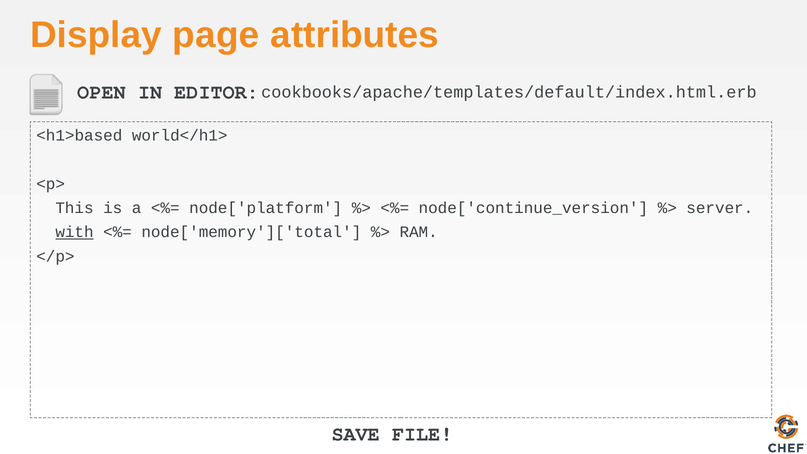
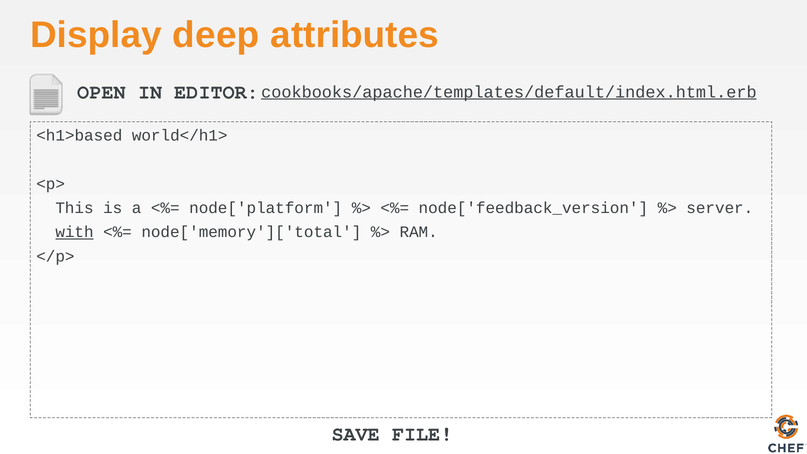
page: page -> deep
cookbooks/apache/templates/default/index.html.erb underline: none -> present
node['continue_version: node['continue_version -> node['feedback_version
